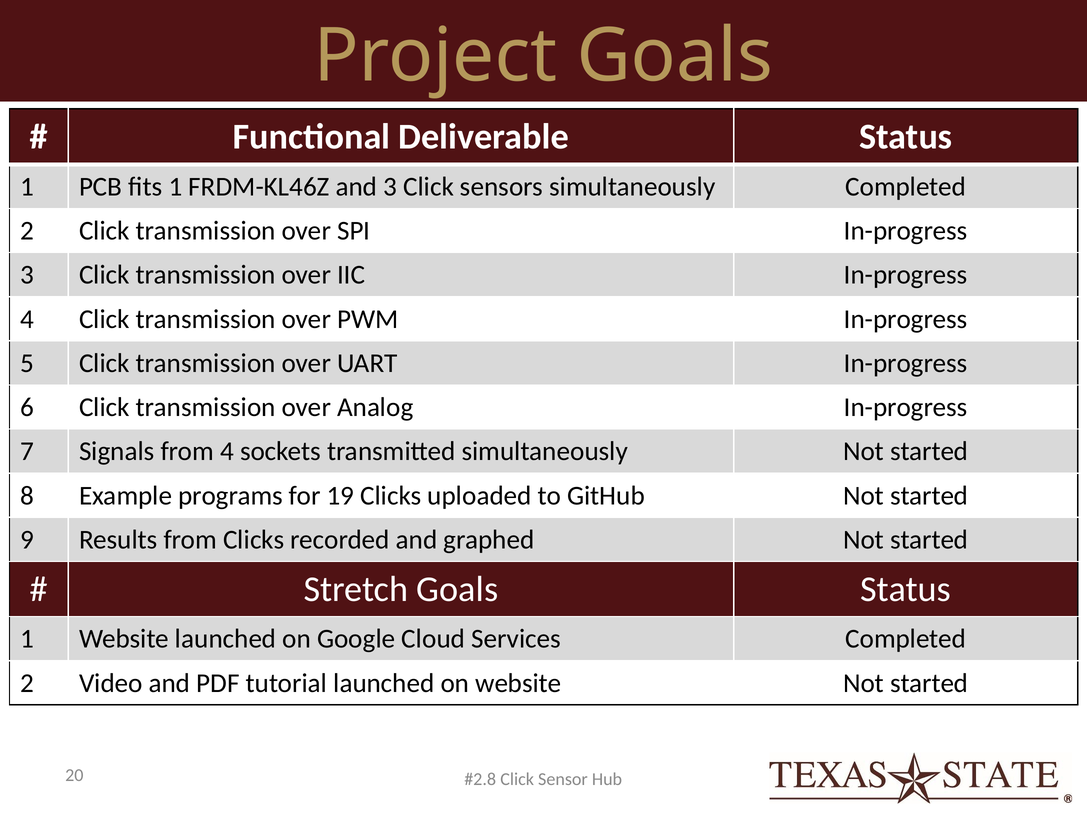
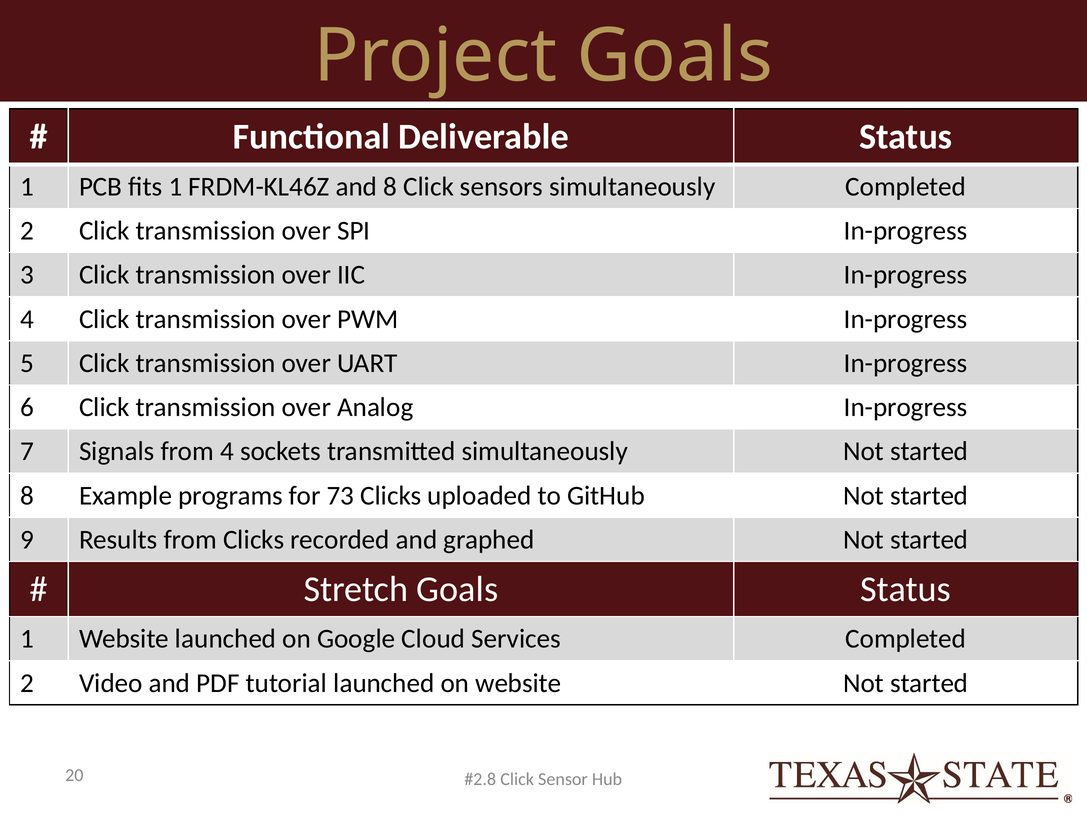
and 3: 3 -> 8
19: 19 -> 73
